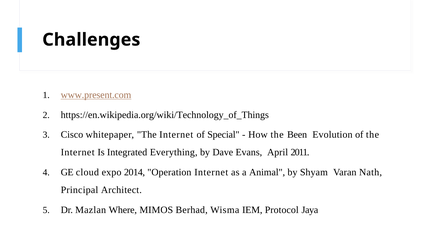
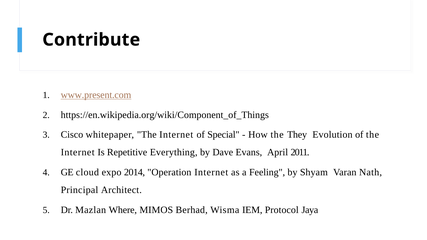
Challenges: Challenges -> Contribute
https://en.wikipedia.org/wiki/Technology_of_Things: https://en.wikipedia.org/wiki/Technology_of_Things -> https://en.wikipedia.org/wiki/Component_of_Things
Been: Been -> They
Integrated: Integrated -> Repetitive
Animal: Animal -> Feeling
